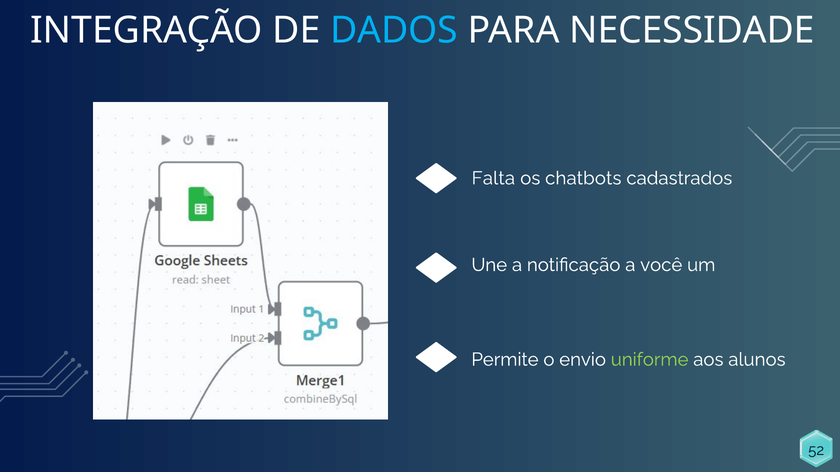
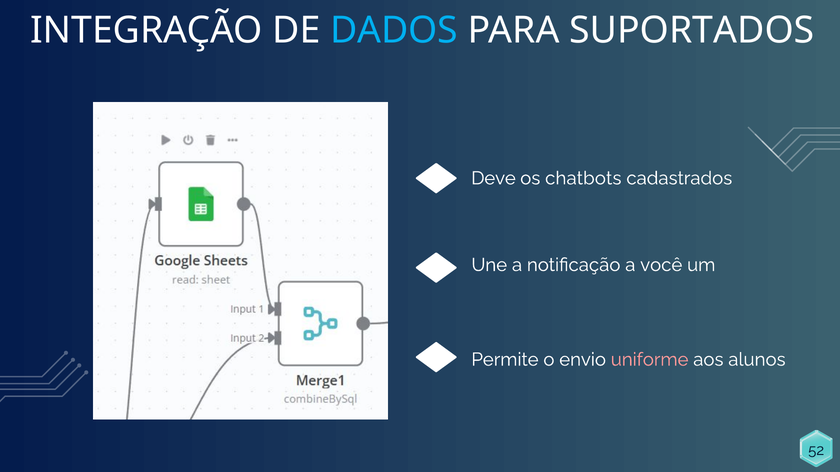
NECESSIDADE: NECESSIDADE -> SUPORTADOS
Falta: Falta -> Deve
uniforme colour: light green -> pink
